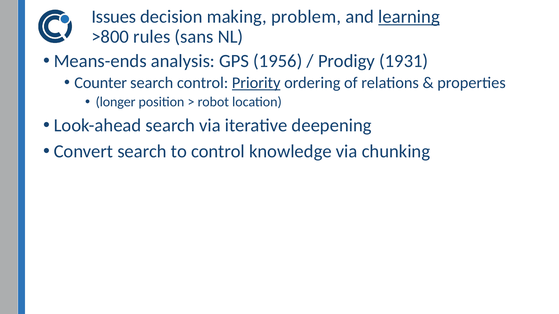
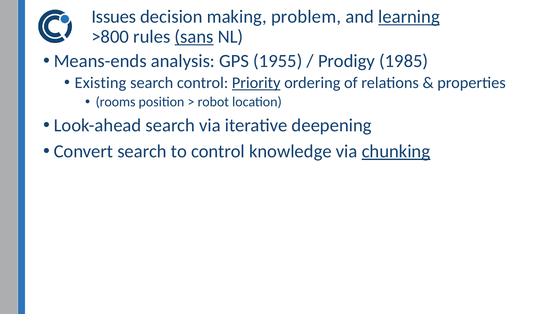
sans underline: none -> present
1956: 1956 -> 1955
1931: 1931 -> 1985
Counter: Counter -> Existing
longer: longer -> rooms
chunking underline: none -> present
